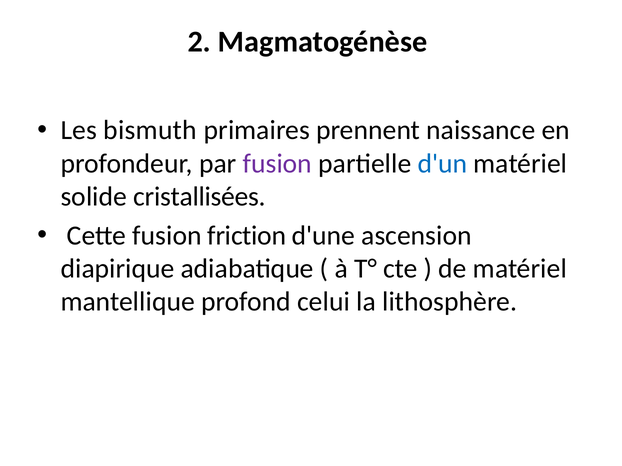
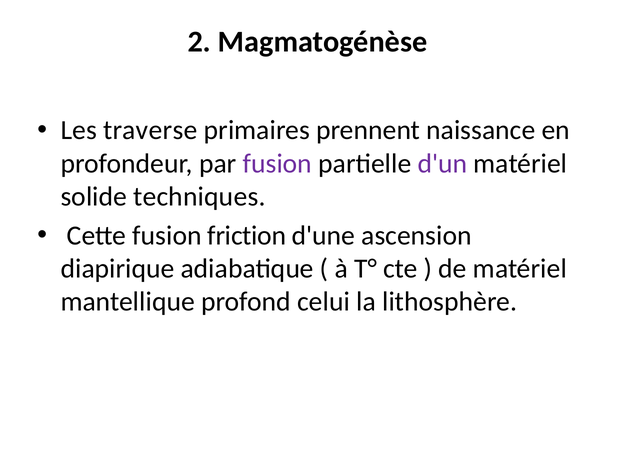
bismuth: bismuth -> traverse
d'un colour: blue -> purple
cristallisées: cristallisées -> techniques
